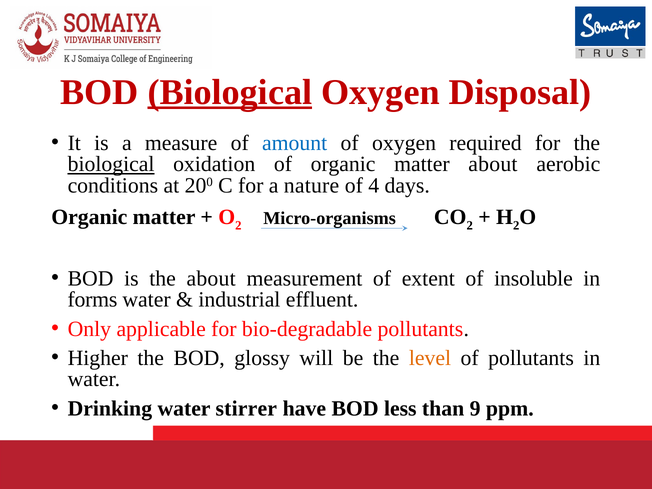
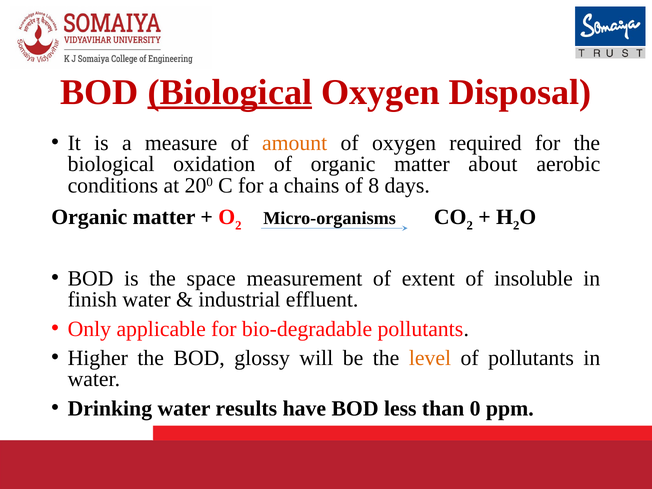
amount colour: blue -> orange
biological at (111, 164) underline: present -> none
nature: nature -> chains
4: 4 -> 8
the about: about -> space
forms: forms -> finish
stirrer: stirrer -> results
9: 9 -> 0
